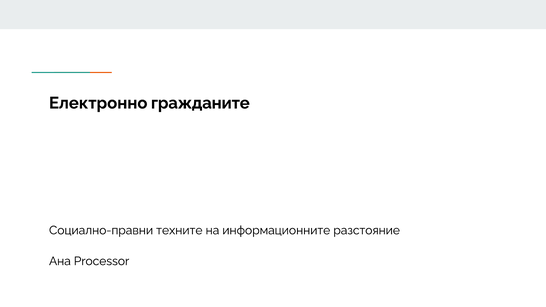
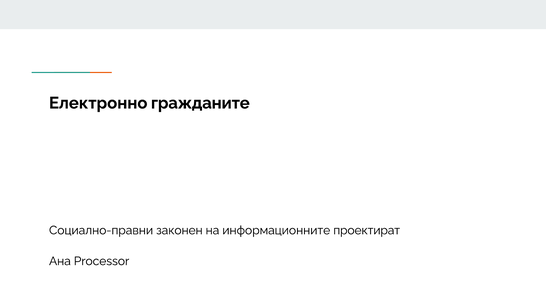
техните: техните -> законен
разстояние: разстояние -> проектират
